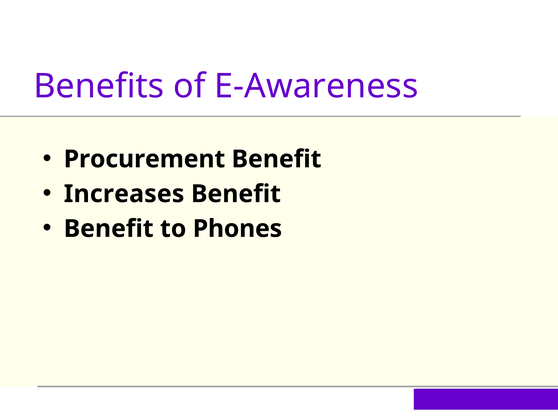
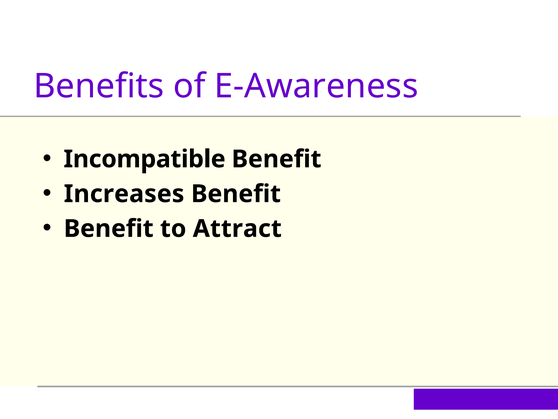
Procurement: Procurement -> Incompatible
Phones: Phones -> Attract
